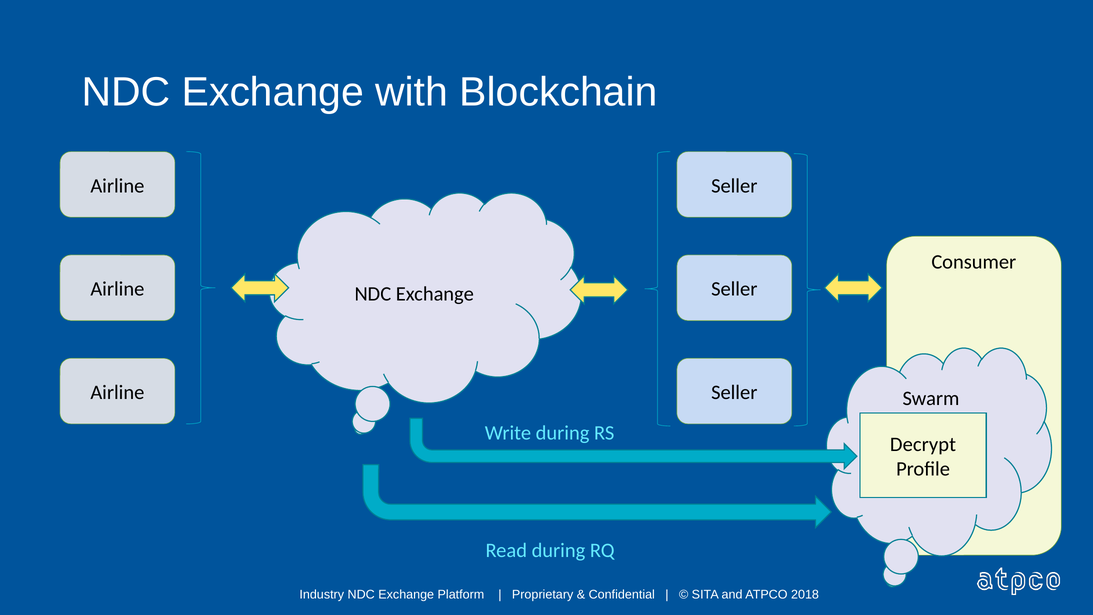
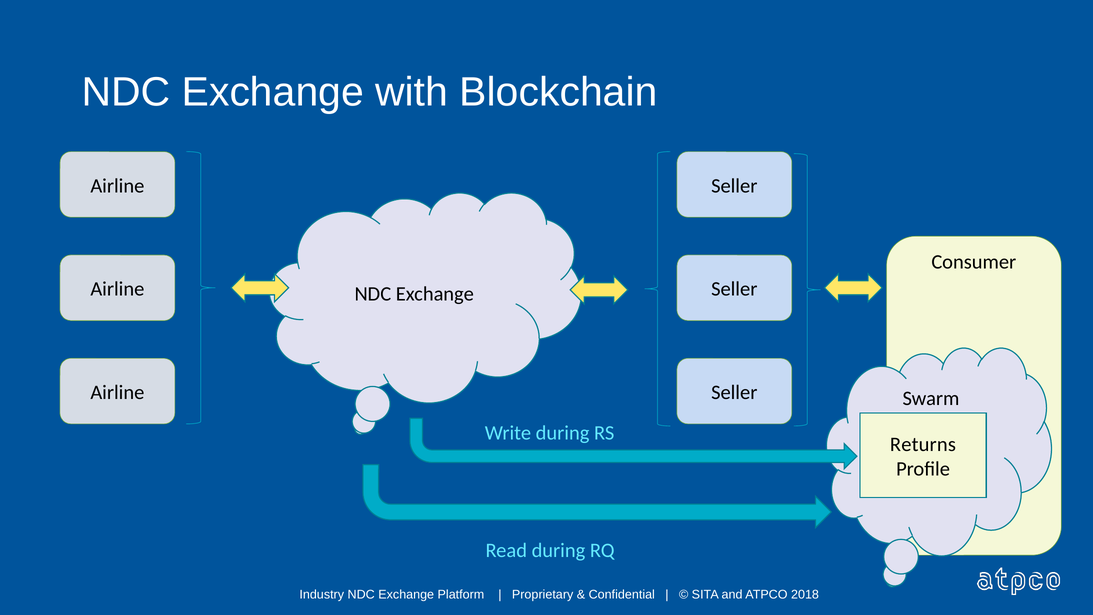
Decrypt: Decrypt -> Returns
